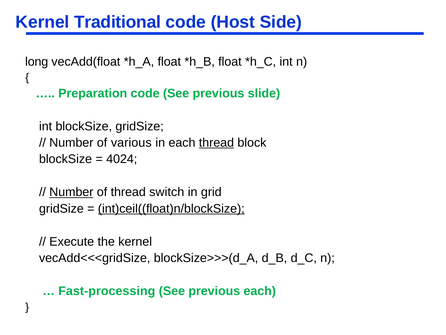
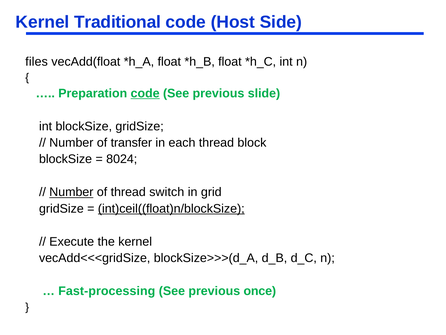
long: long -> files
code at (145, 93) underline: none -> present
various: various -> transfer
thread at (216, 143) underline: present -> none
4024: 4024 -> 8024
previous each: each -> once
